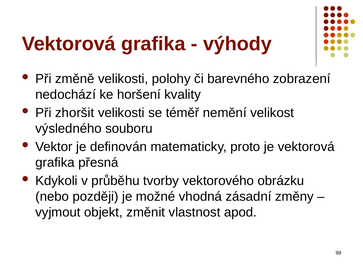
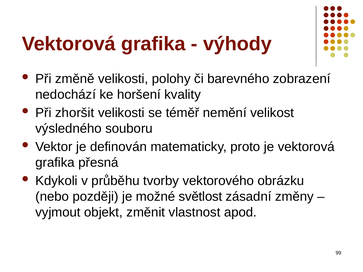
vhodná: vhodná -> světlost
